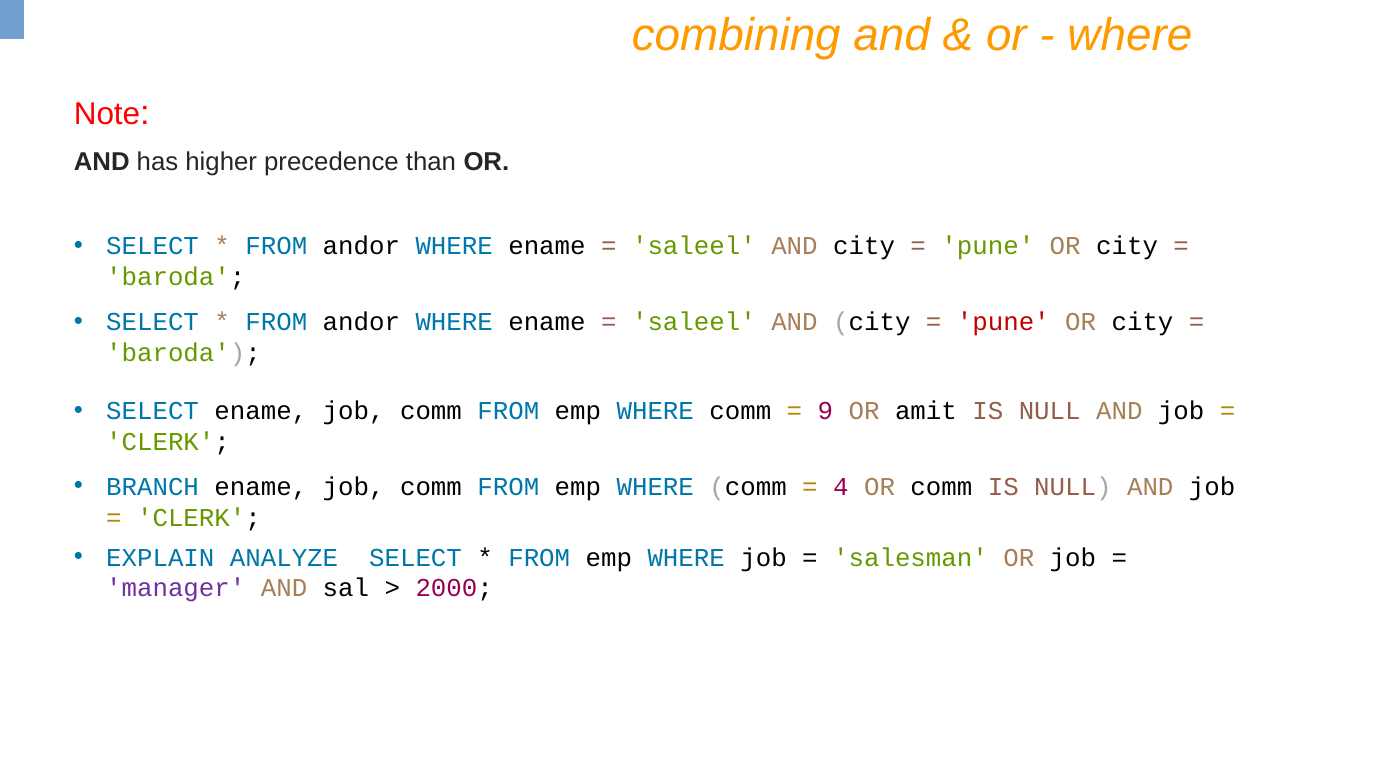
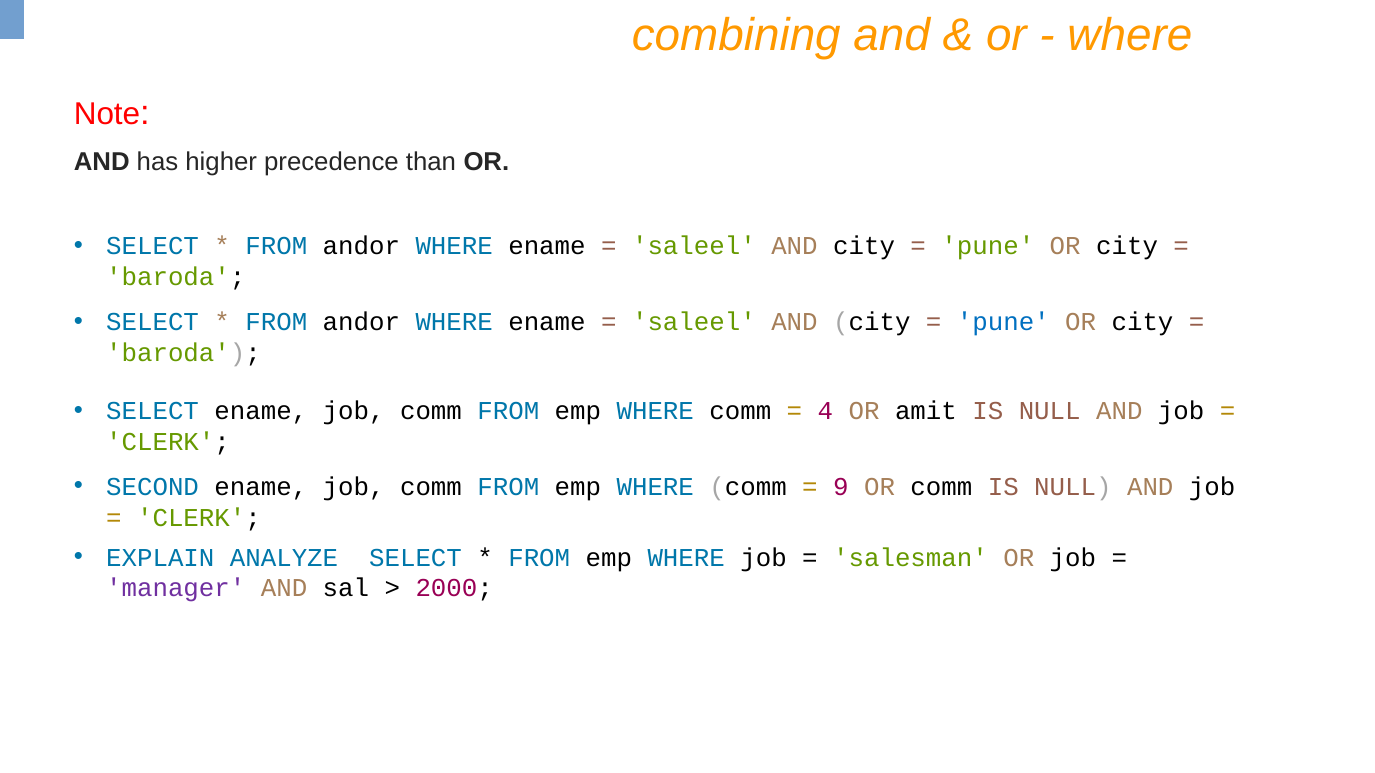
pune at (1003, 322) colour: red -> blue
9: 9 -> 4
BRANCH: BRANCH -> SECOND
4: 4 -> 9
